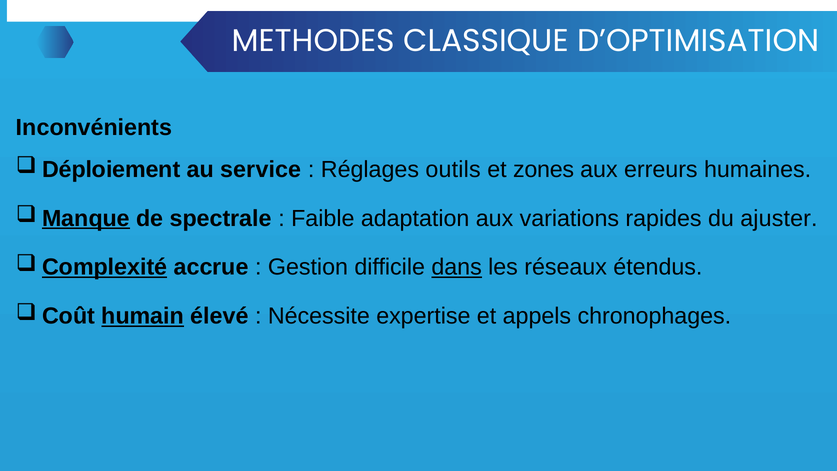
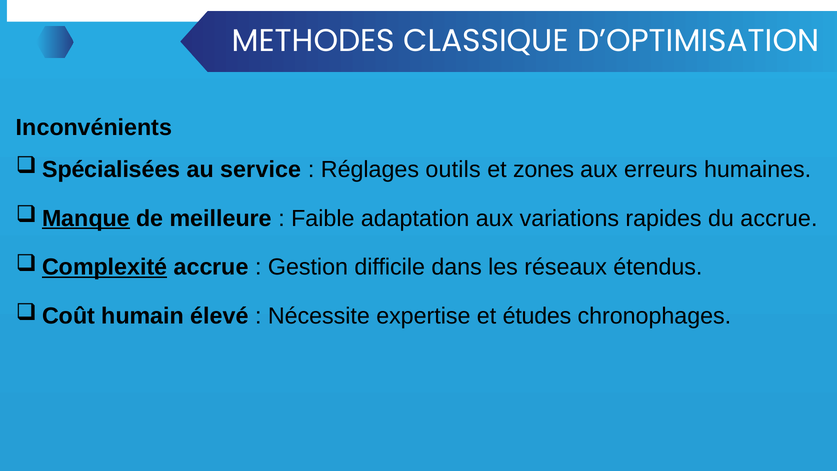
Déploiement: Déploiement -> Spécialisées
spectrale: spectrale -> meilleure
du ajuster: ajuster -> accrue
dans underline: present -> none
humain underline: present -> none
appels: appels -> études
